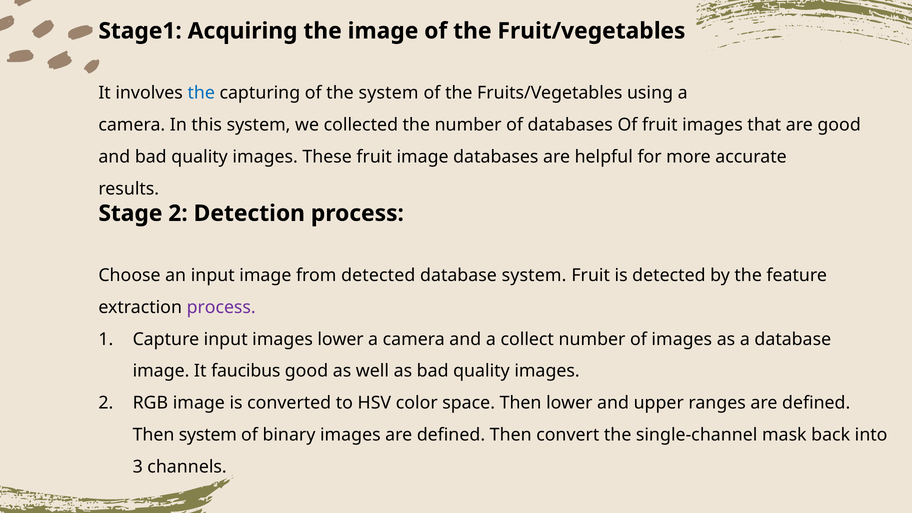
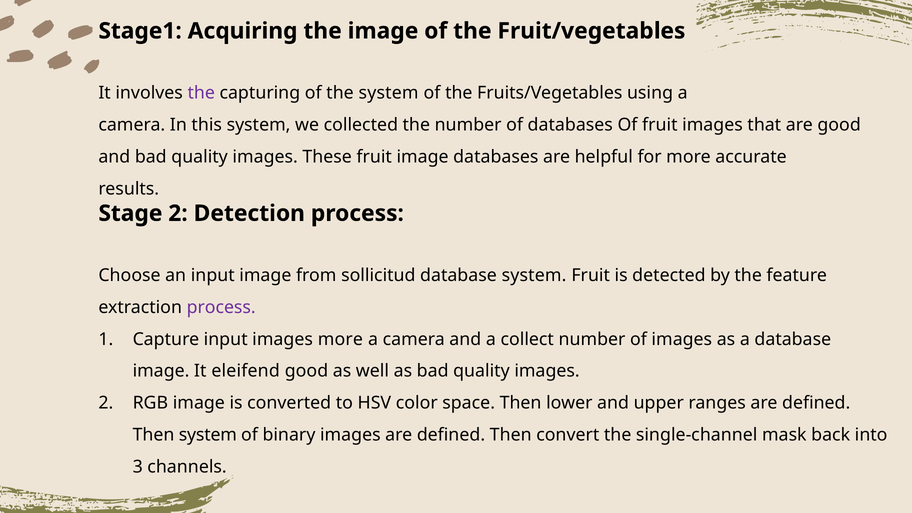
the at (201, 93) colour: blue -> purple
from detected: detected -> sollicitud
images lower: lower -> more
faucibus: faucibus -> eleifend
